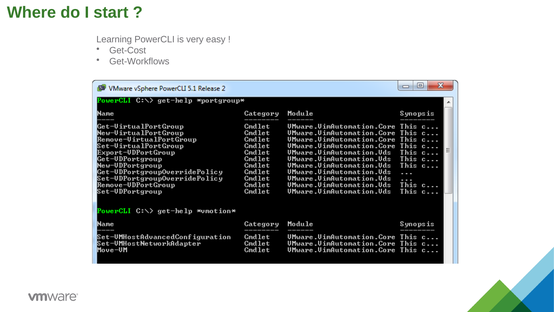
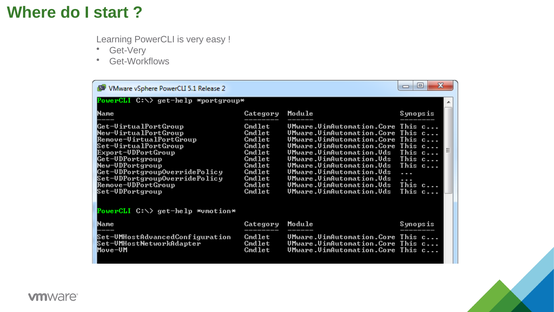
Get-Cost: Get-Cost -> Get-Very
